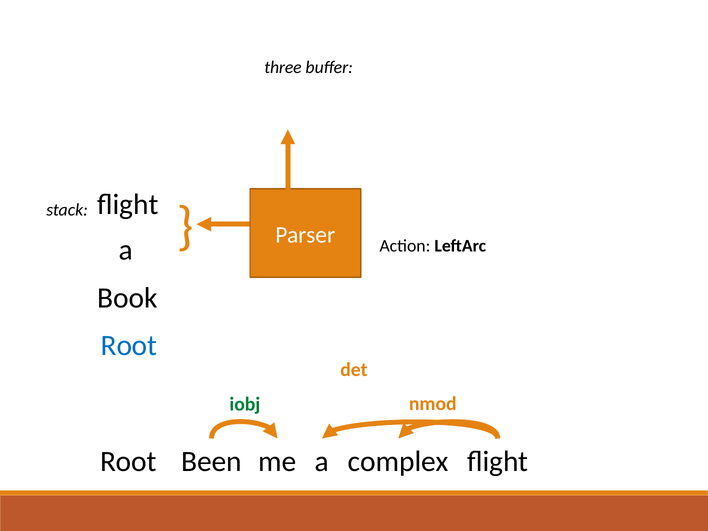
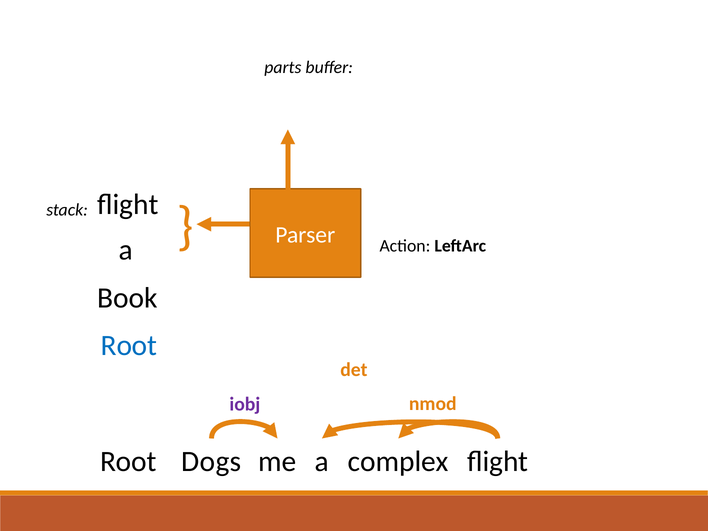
three: three -> parts
iobj colour: green -> purple
Been: Been -> Dogs
